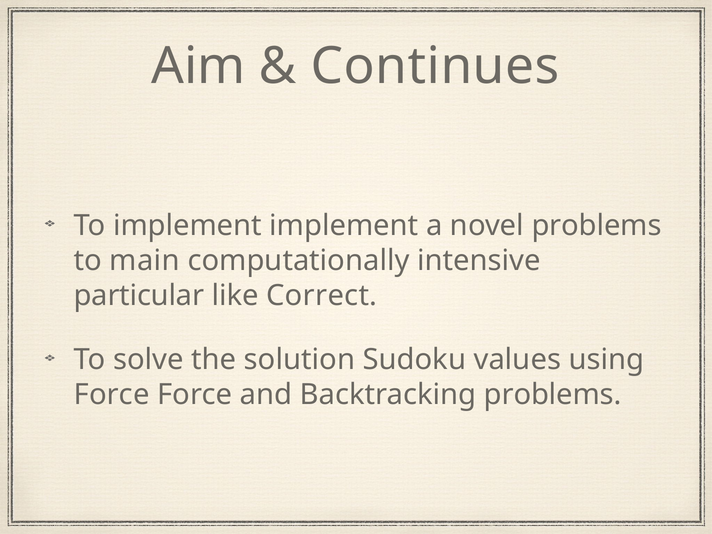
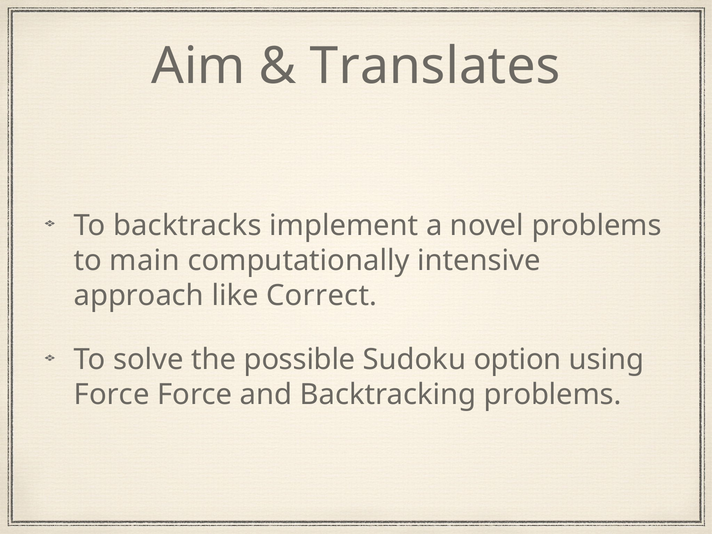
Continues: Continues -> Translates
To implement: implement -> backtracks
particular: particular -> approach
solution: solution -> possible
values: values -> option
